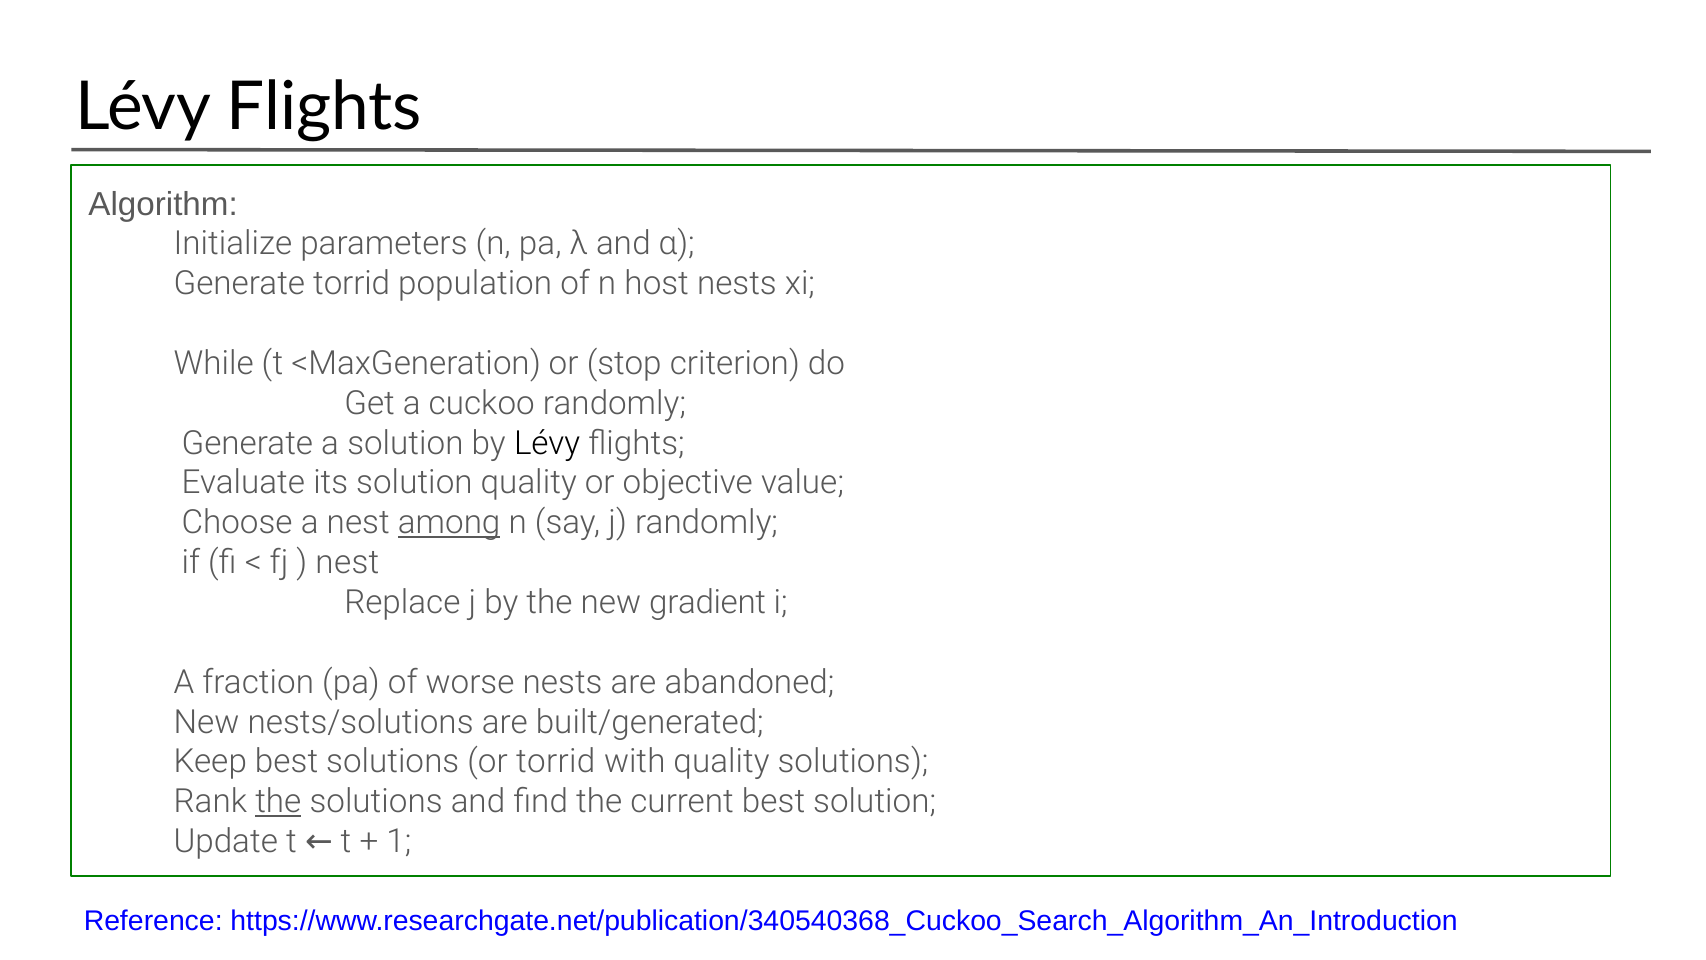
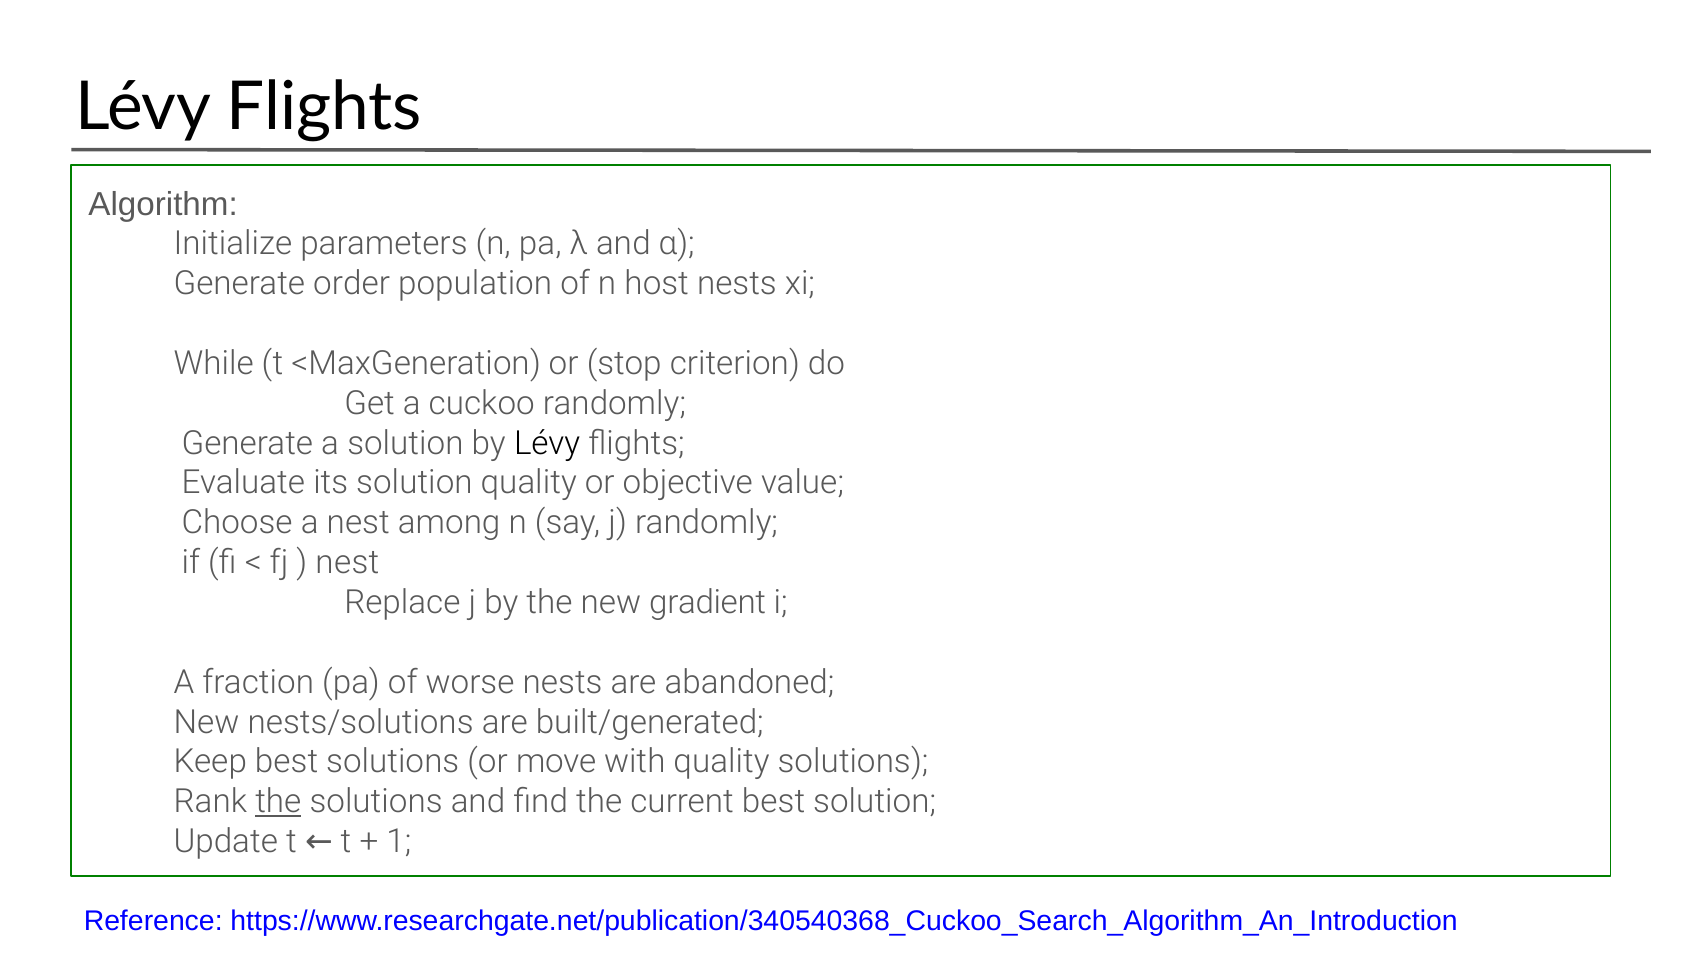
Generate torrid: torrid -> order
among underline: present -> none
or torrid: torrid -> move
